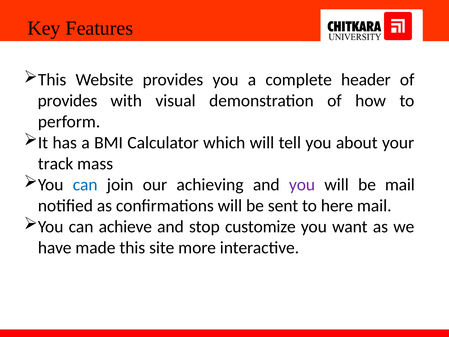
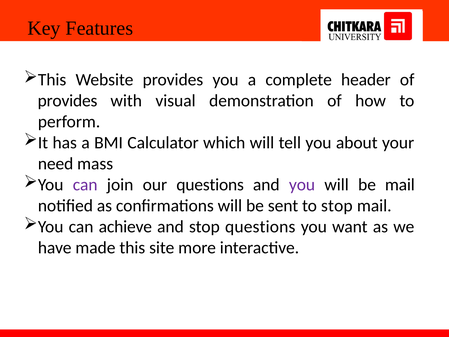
track: track -> need
can at (85, 185) colour: blue -> purple
our achieving: achieving -> questions
to here: here -> stop
stop customize: customize -> questions
